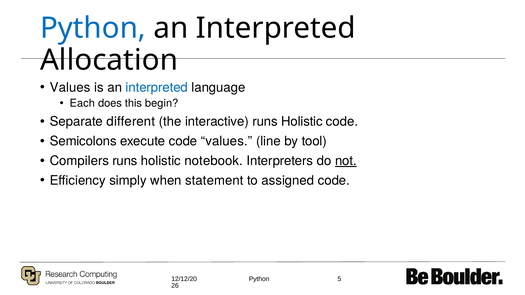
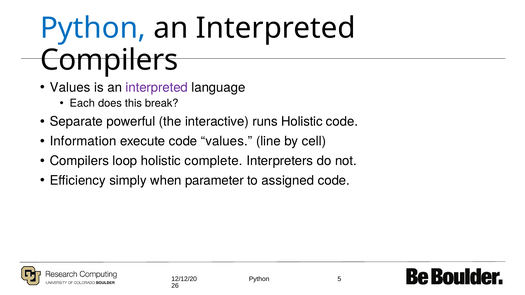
Allocation at (109, 60): Allocation -> Compilers
interpreted at (157, 88) colour: blue -> purple
begin: begin -> break
different: different -> powerful
Semicolons: Semicolons -> Information
tool: tool -> cell
Compilers runs: runs -> loop
notebook: notebook -> complete
not underline: present -> none
statement: statement -> parameter
